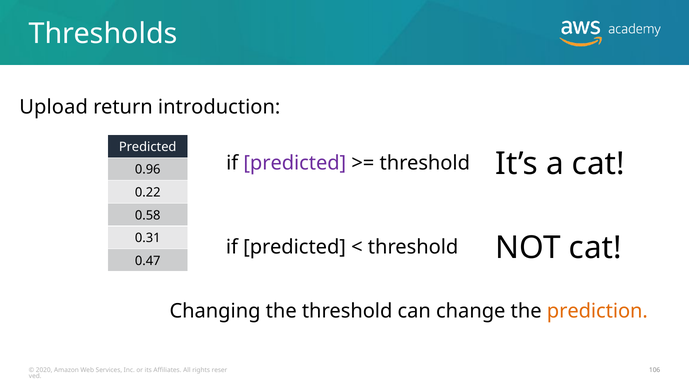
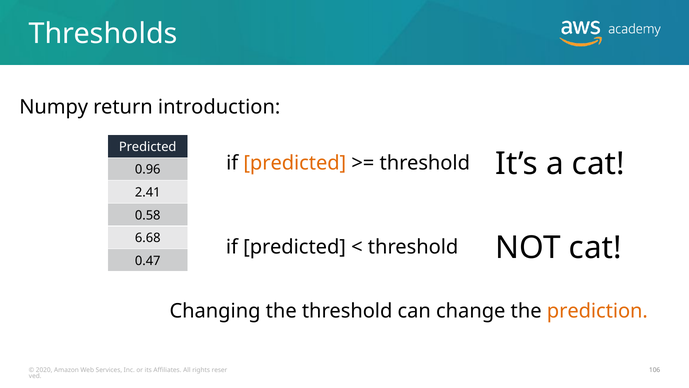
Upload: Upload -> Numpy
predicted at (295, 163) colour: purple -> orange
0.22: 0.22 -> 2.41
0.31: 0.31 -> 6.68
